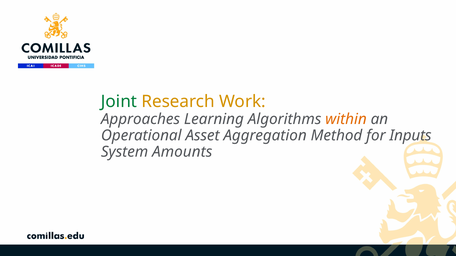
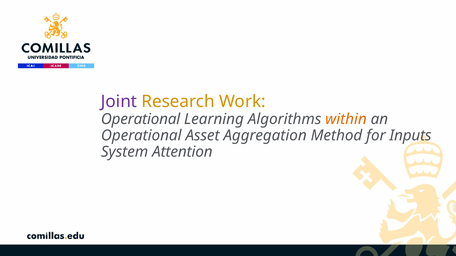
Joint colour: green -> purple
Approaches at (140, 119): Approaches -> Operational
Amounts: Amounts -> Attention
